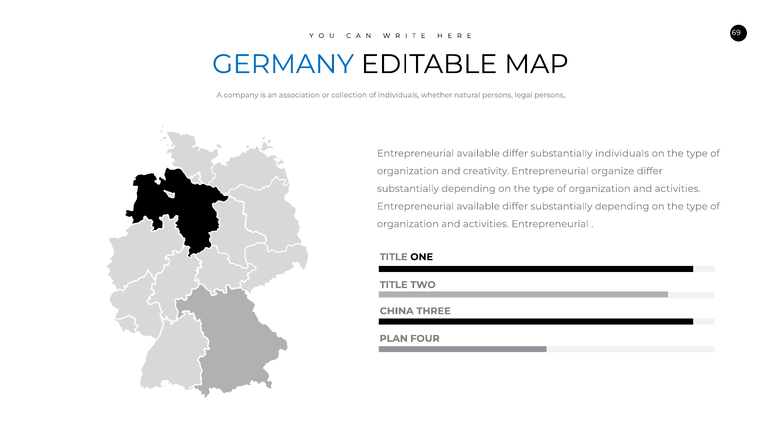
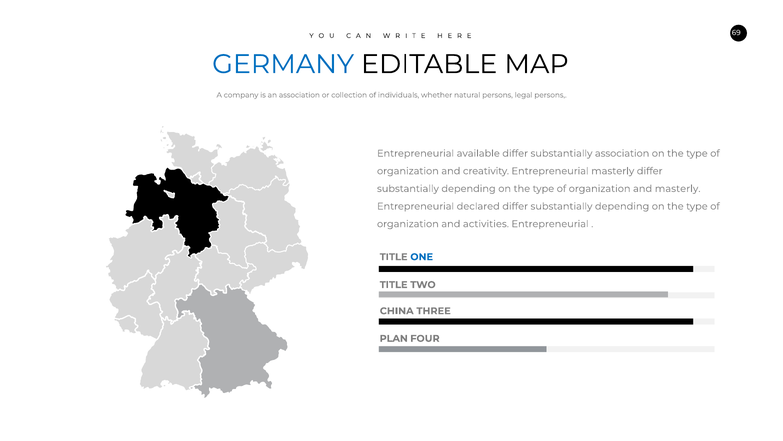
substantially individuals: individuals -> association
Entrepreneurial organize: organize -> masterly
activities at (678, 188): activities -> masterly
available at (478, 206): available -> declared
ONE colour: black -> blue
